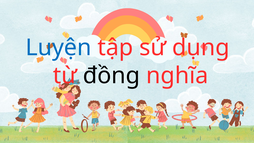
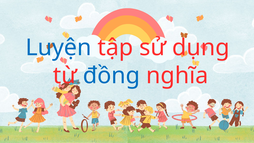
đồng colour: black -> blue
